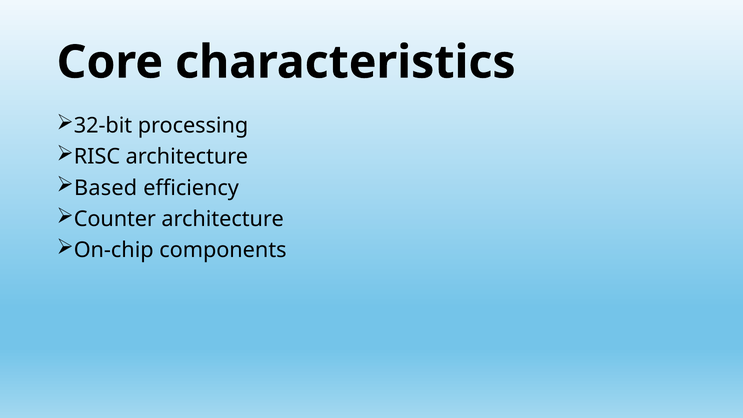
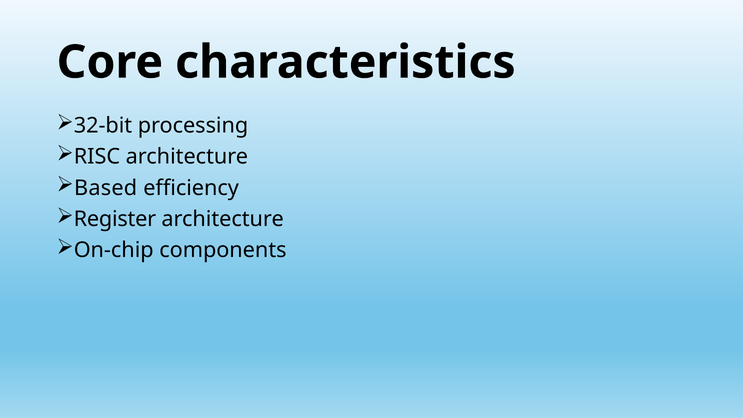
Counter: Counter -> Register
